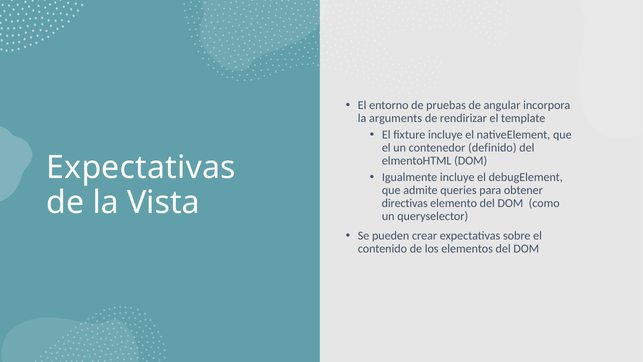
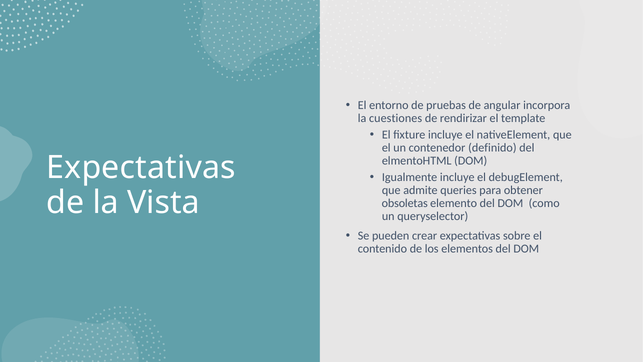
arguments: arguments -> cuestiones
directivas: directivas -> obsoletas
